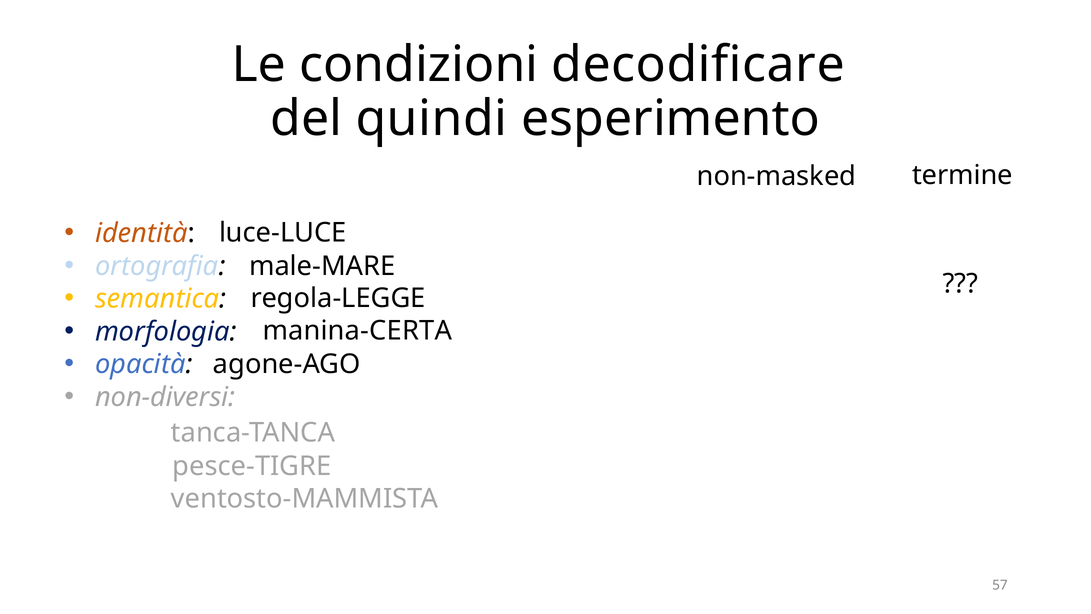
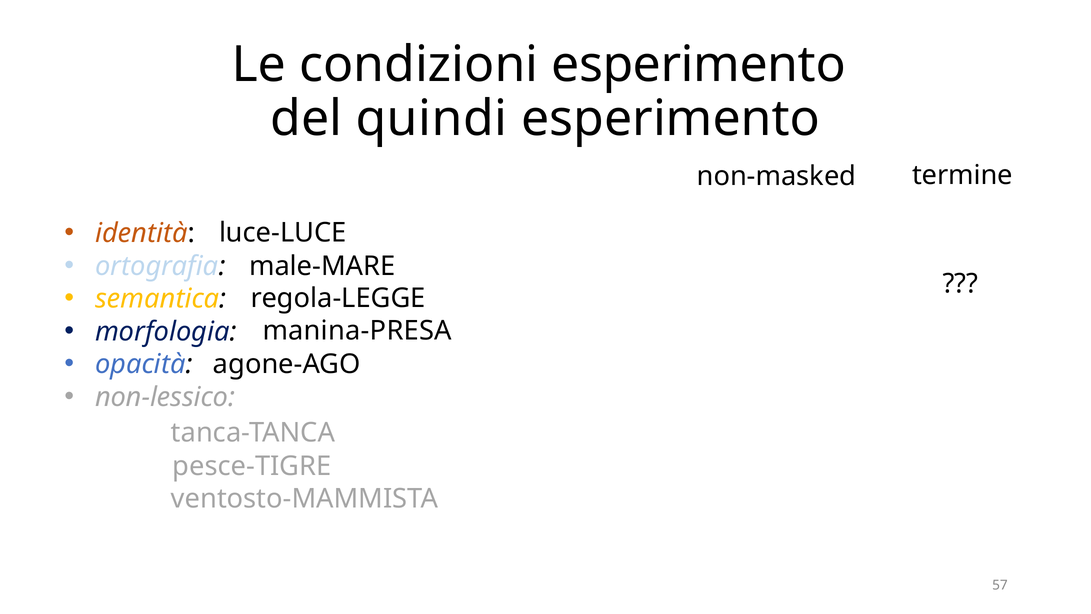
condizioni decodificare: decodificare -> esperimento
manina-CERTA: manina-CERTA -> manina-PRESA
non-diversi: non-diversi -> non-lessico
